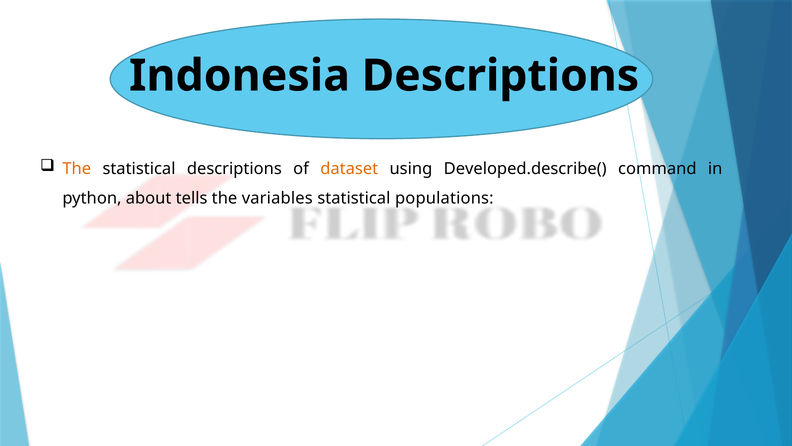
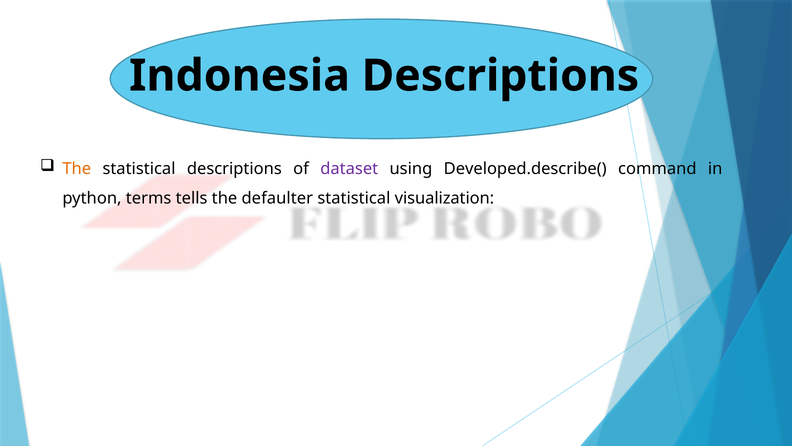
dataset colour: orange -> purple
about: about -> terms
variables: variables -> defaulter
populations: populations -> visualization
